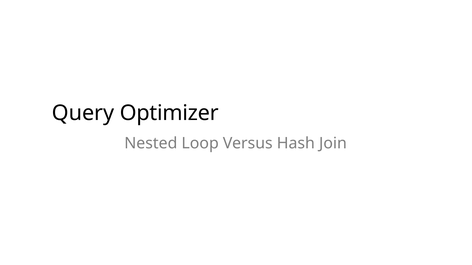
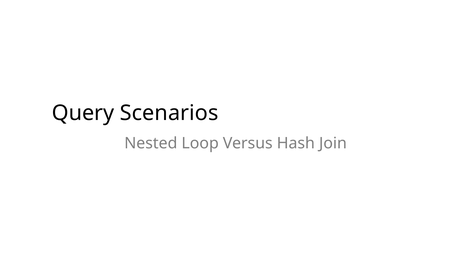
Optimizer: Optimizer -> Scenarios
